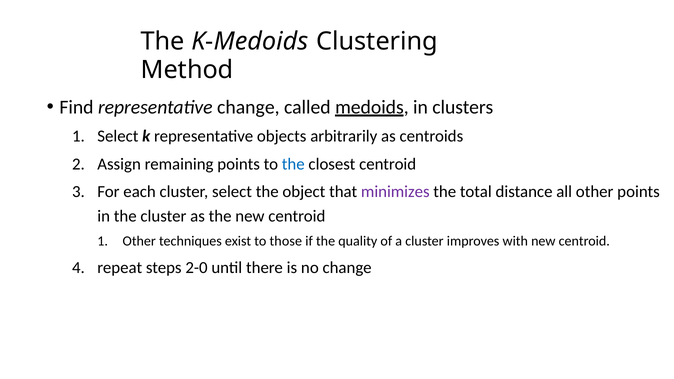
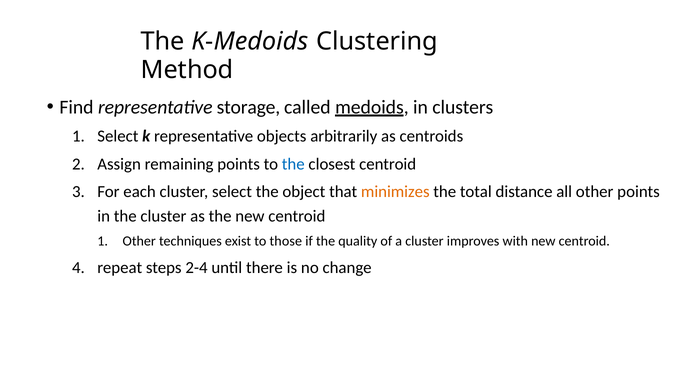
representative change: change -> storage
minimizes colour: purple -> orange
2-0: 2-0 -> 2-4
